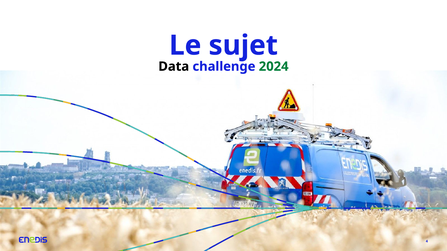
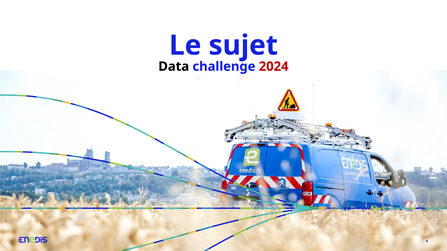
2024 colour: green -> red
